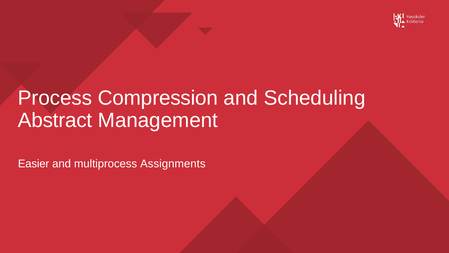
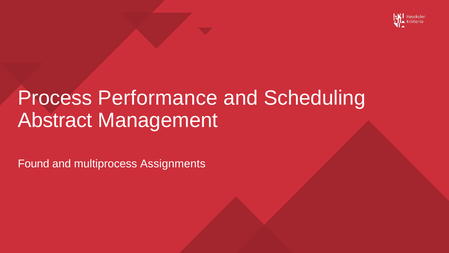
Compression: Compression -> Performance
Easier: Easier -> Found
